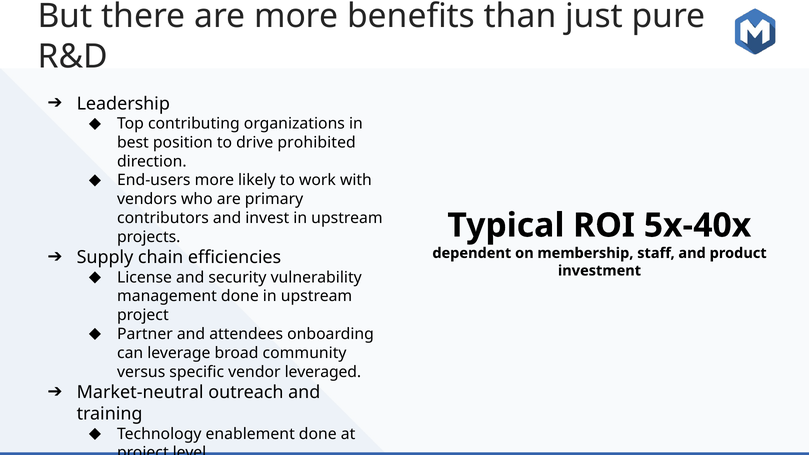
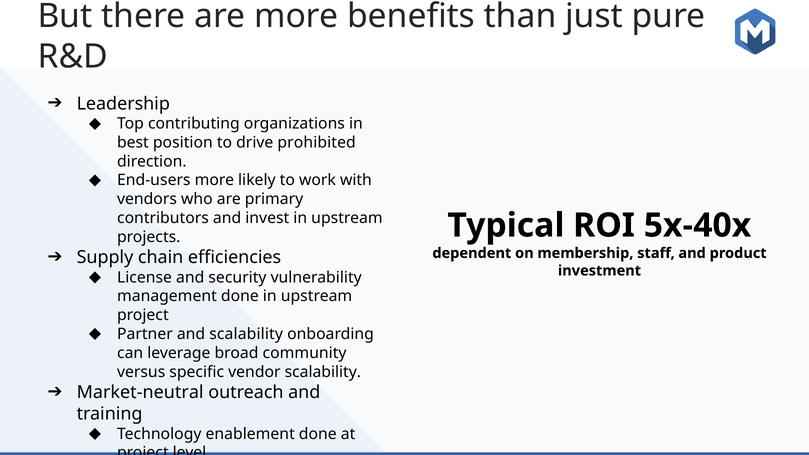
and attendees: attendees -> scalability
vendor leveraged: leveraged -> scalability
